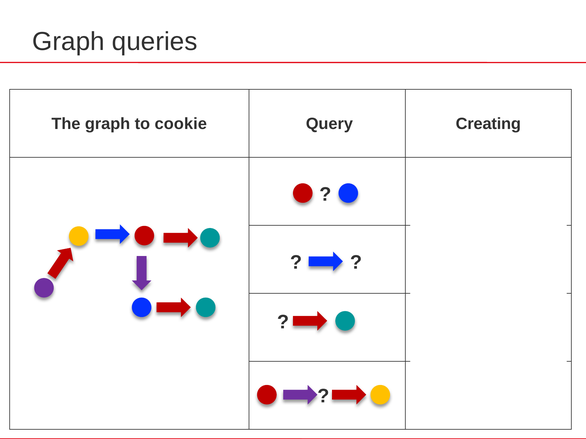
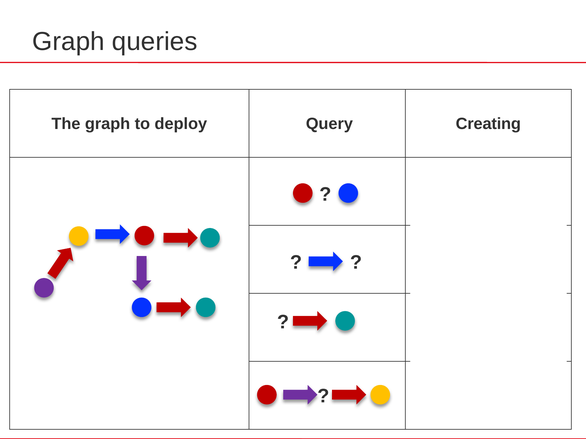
cookie: cookie -> deploy
